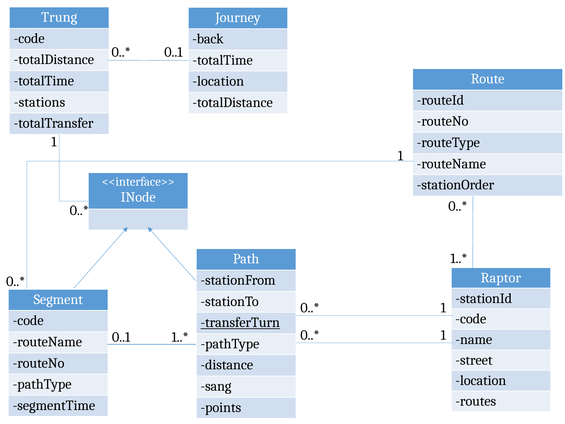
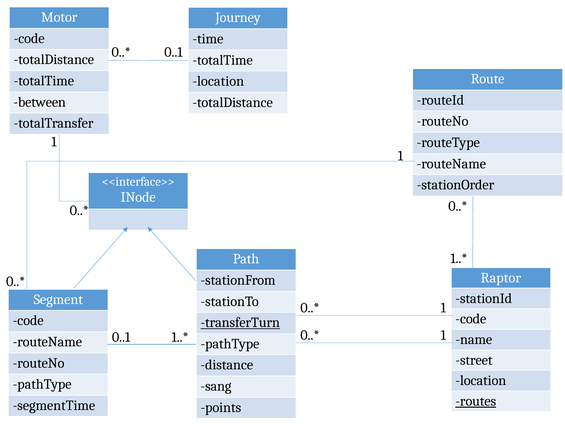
Trung: Trung -> Motor
back: back -> time
stations: stations -> between
routes underline: none -> present
